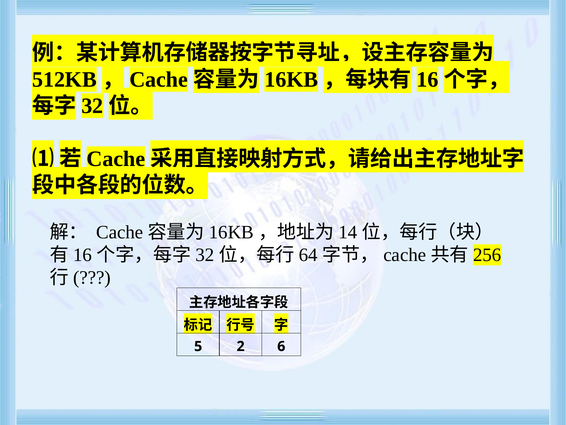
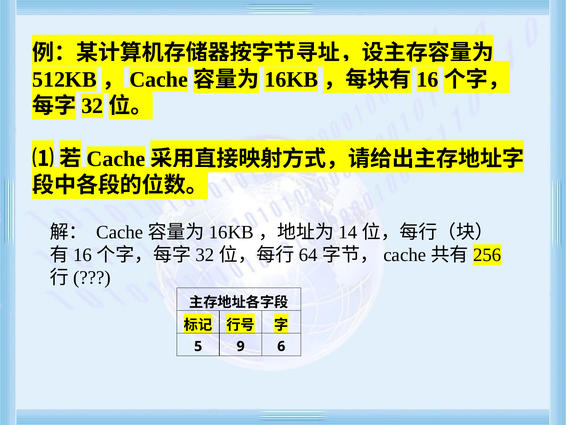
2: 2 -> 9
